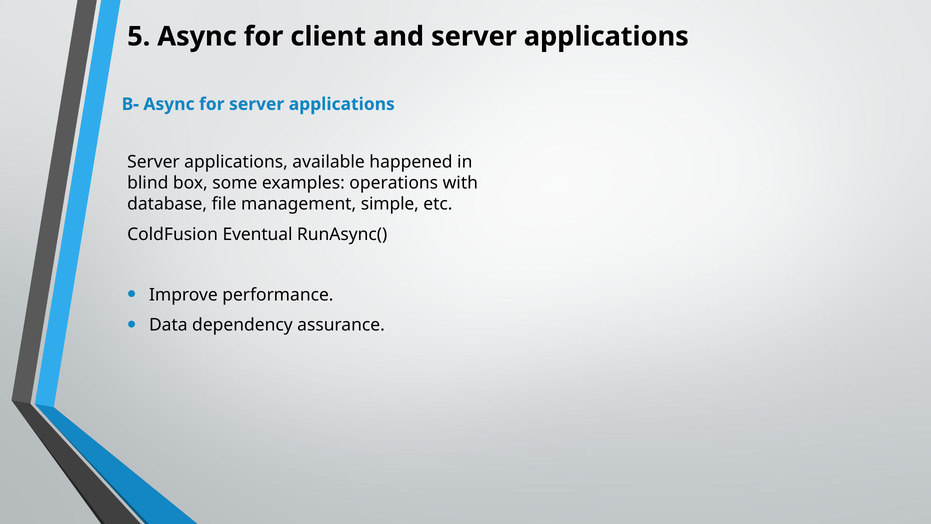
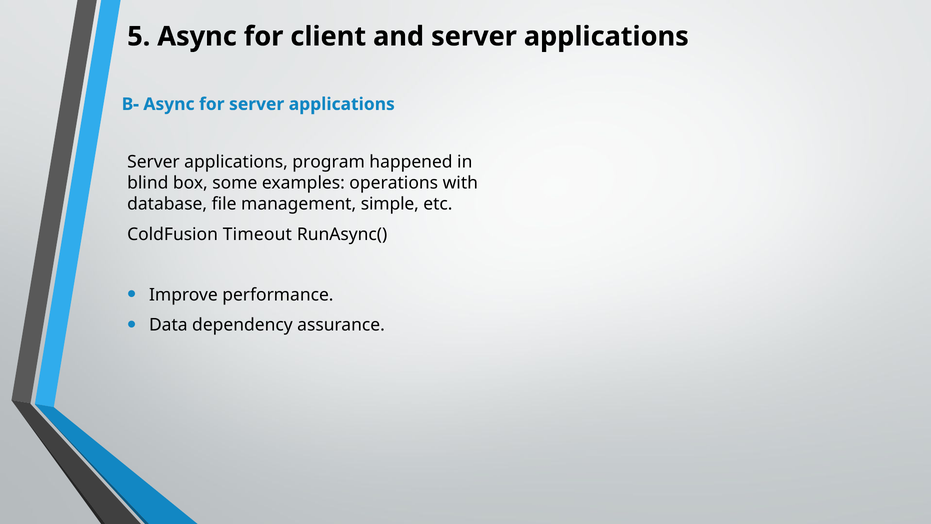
available: available -> program
Eventual: Eventual -> Timeout
